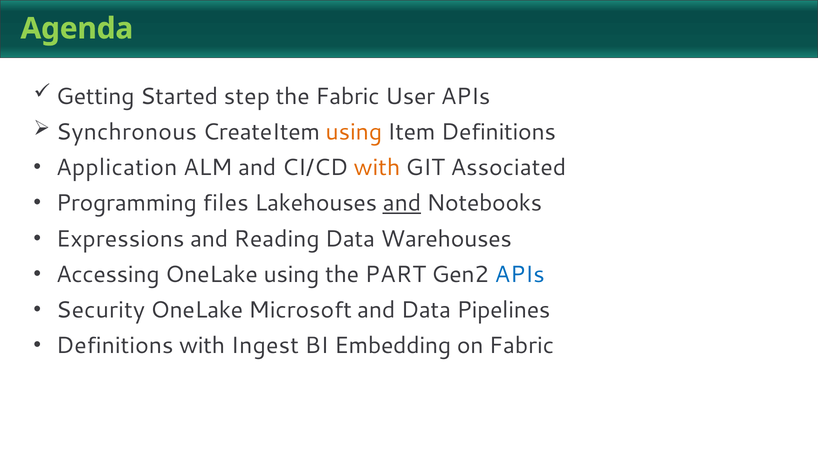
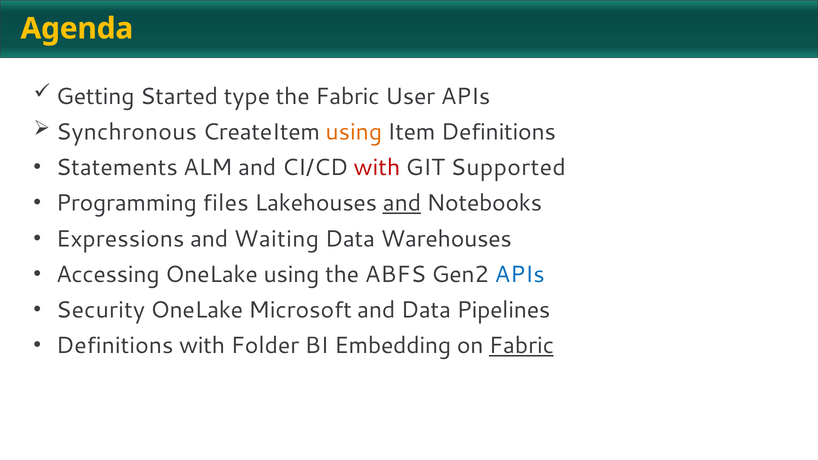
Agenda colour: light green -> yellow
step: step -> type
Application: Application -> Statements
with at (377, 168) colour: orange -> red
Associated: Associated -> Supported
Reading: Reading -> Waiting
PART: PART -> ABFS
Ingest: Ingest -> Folder
Fabric at (521, 346) underline: none -> present
